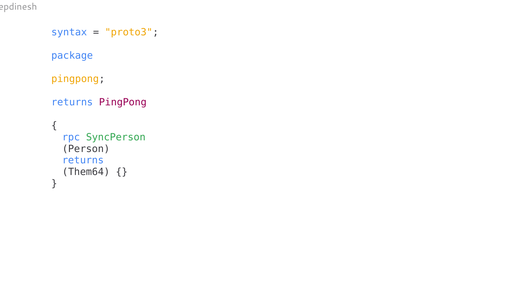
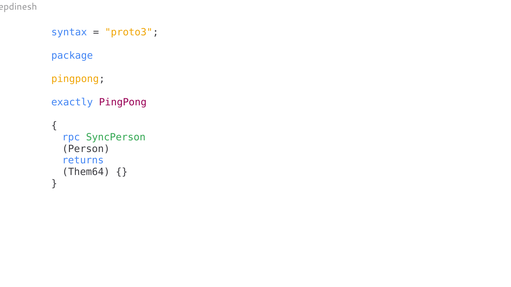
returns at (72, 102): returns -> exactly
